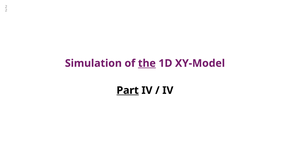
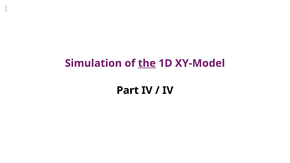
Part underline: present -> none
